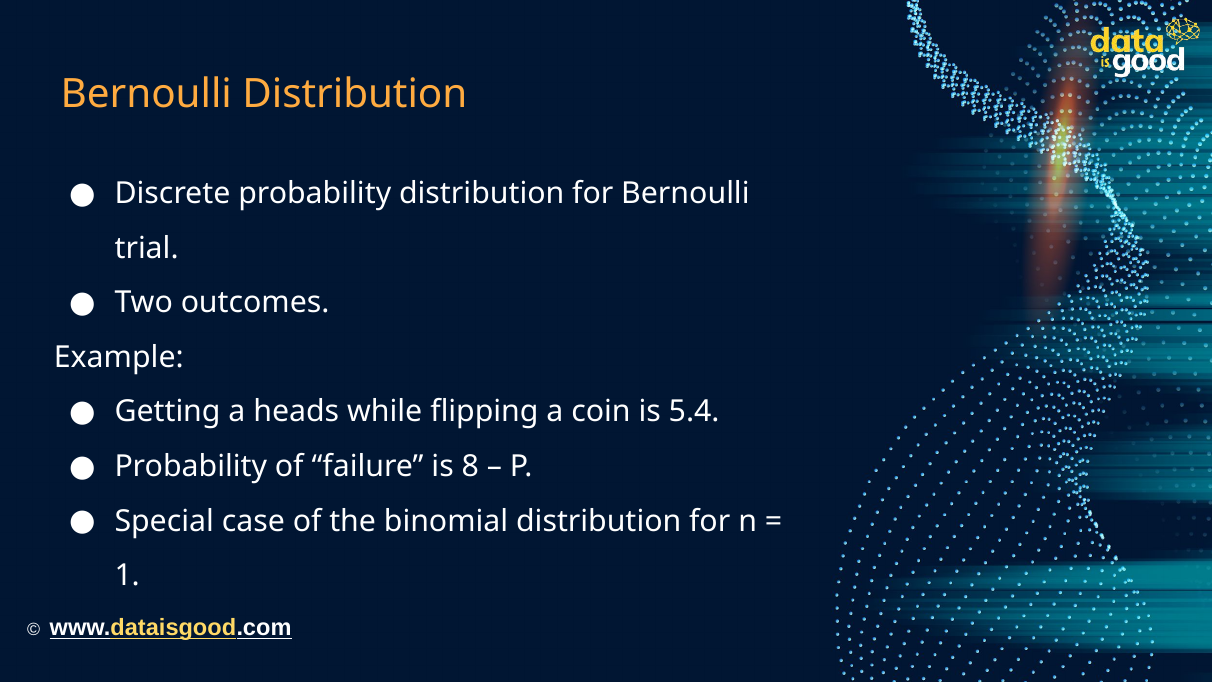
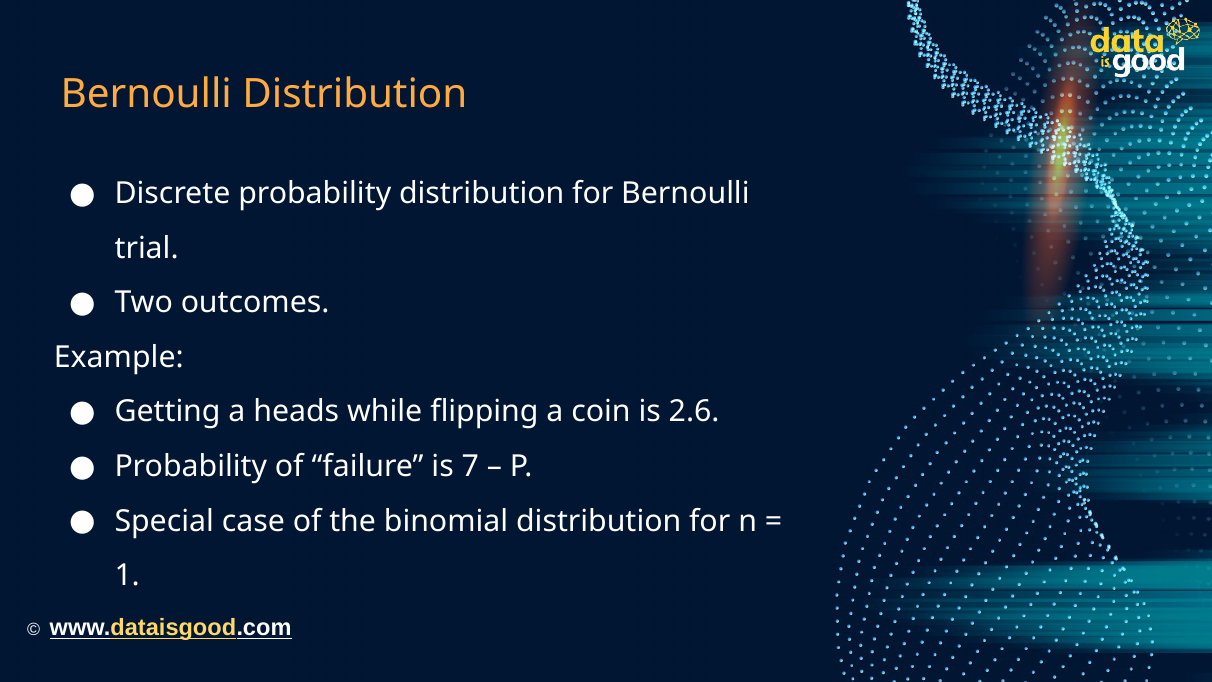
5.4: 5.4 -> 2.6
8: 8 -> 7
